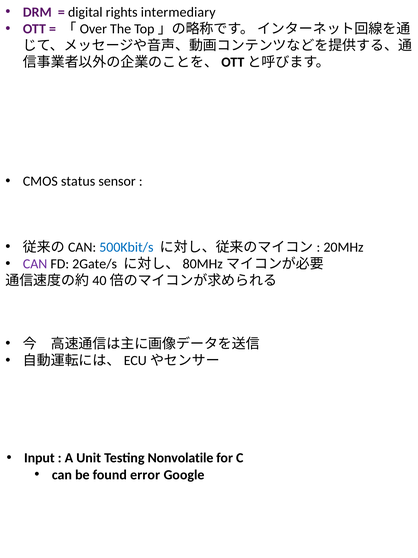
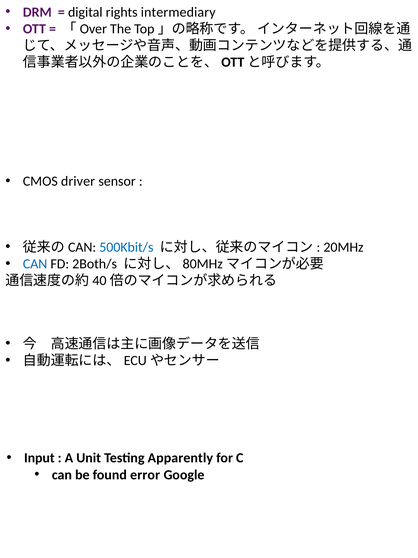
status: status -> driver
CAN at (35, 264) colour: purple -> blue
2Gate/s: 2Gate/s -> 2Both/s
Nonvolatile: Nonvolatile -> Apparently
